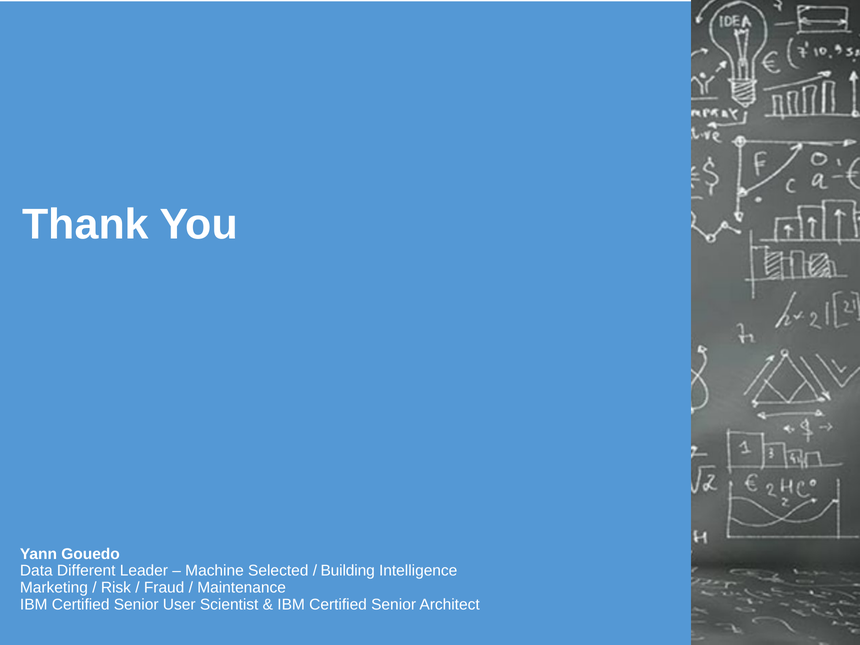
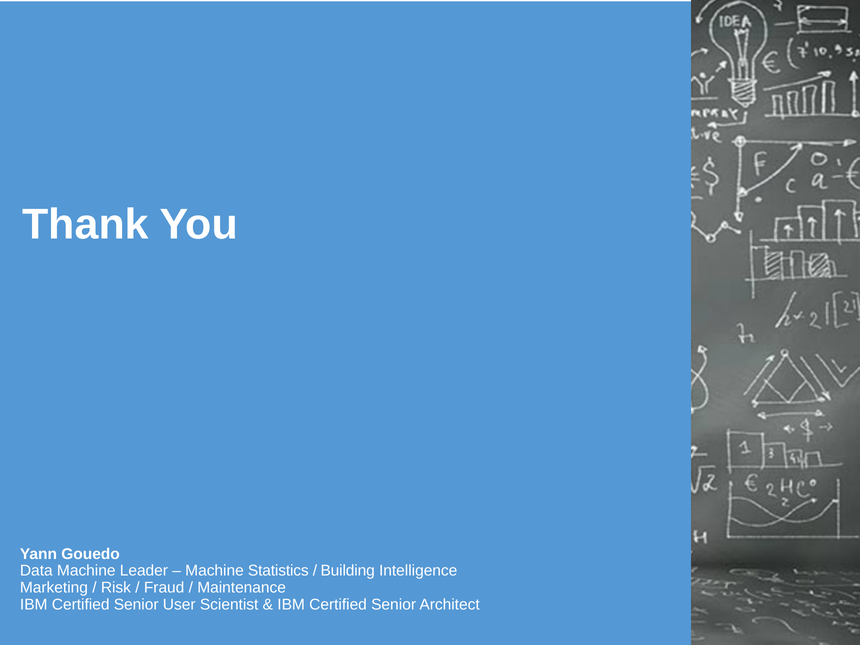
Data Different: Different -> Machine
Selected: Selected -> Statistics
